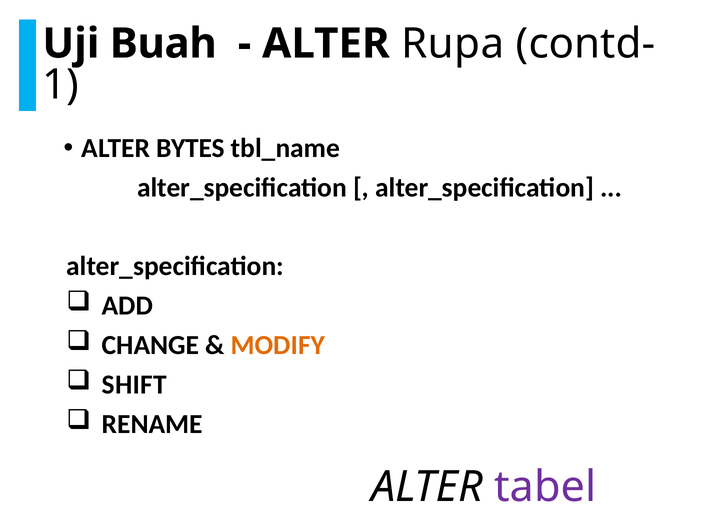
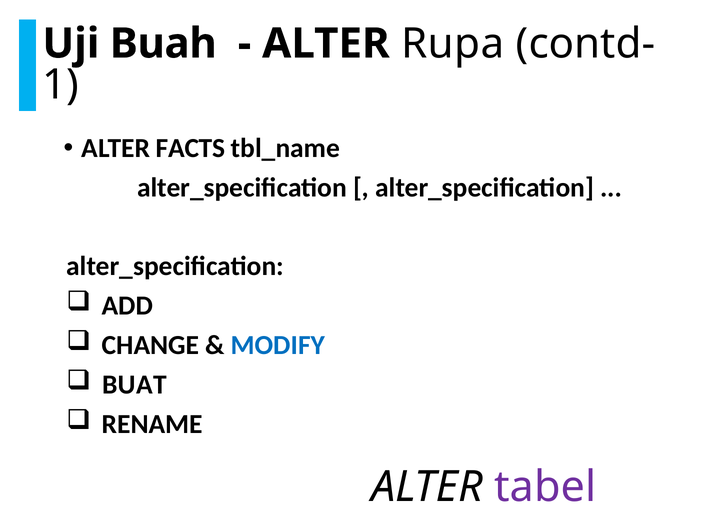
BYTES: BYTES -> FACTS
MODIFY colour: orange -> blue
SHIFT: SHIFT -> BUAT
